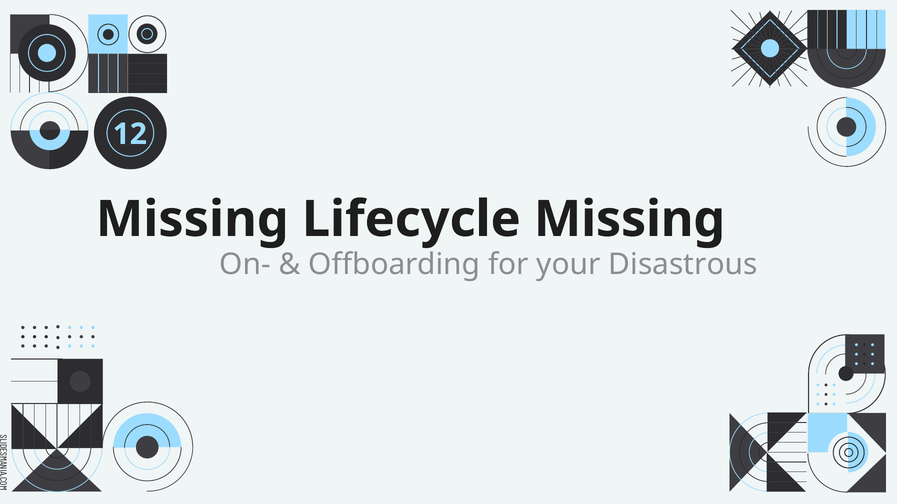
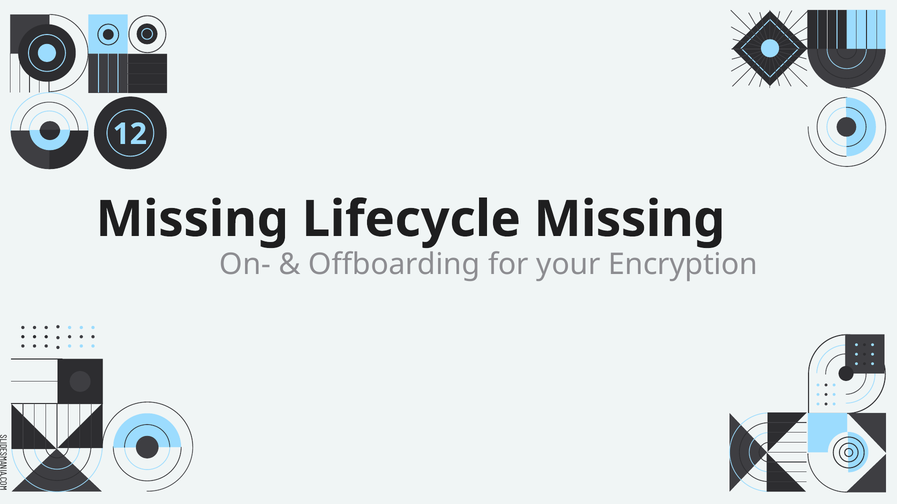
Disastrous: Disastrous -> Encryption
